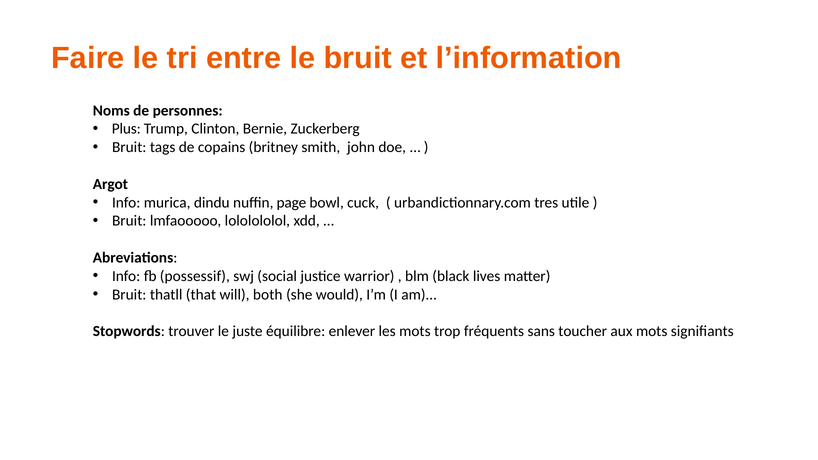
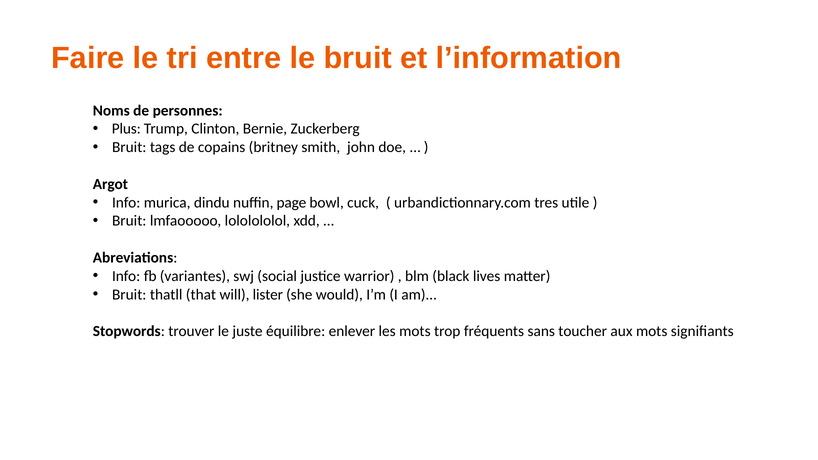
possessif: possessif -> variantes
both: both -> lister
